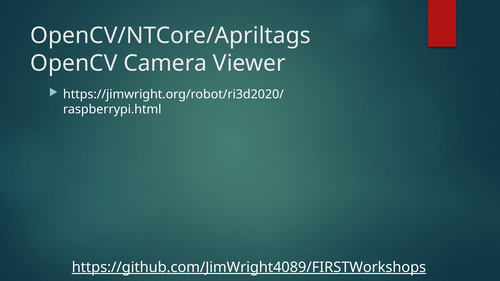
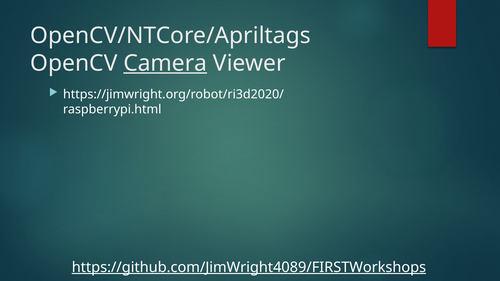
Camera underline: none -> present
